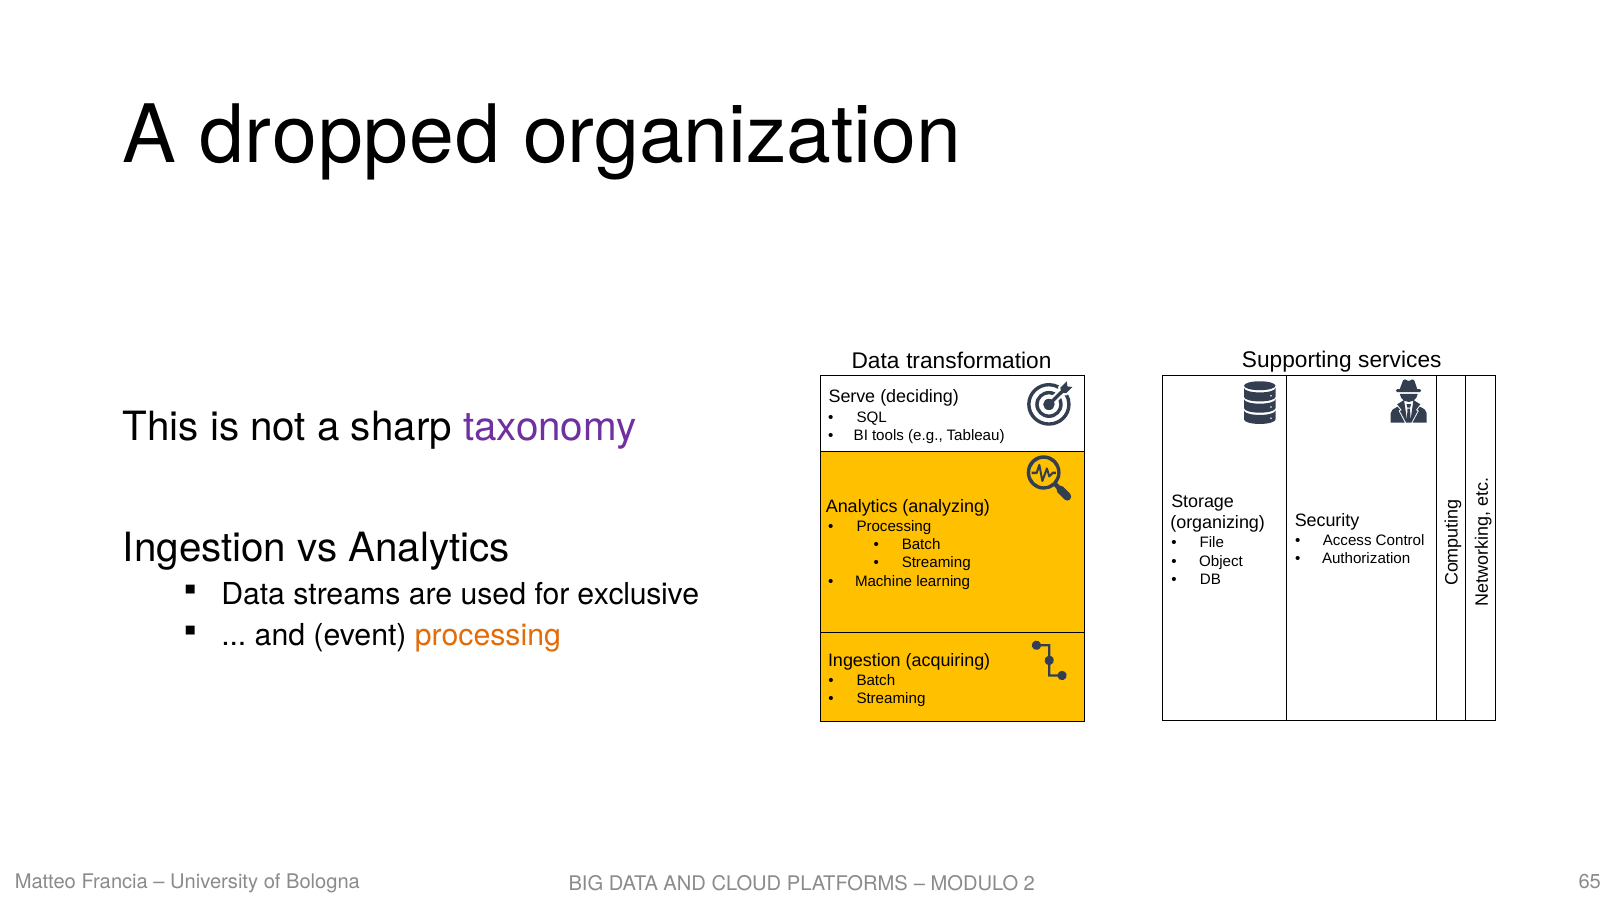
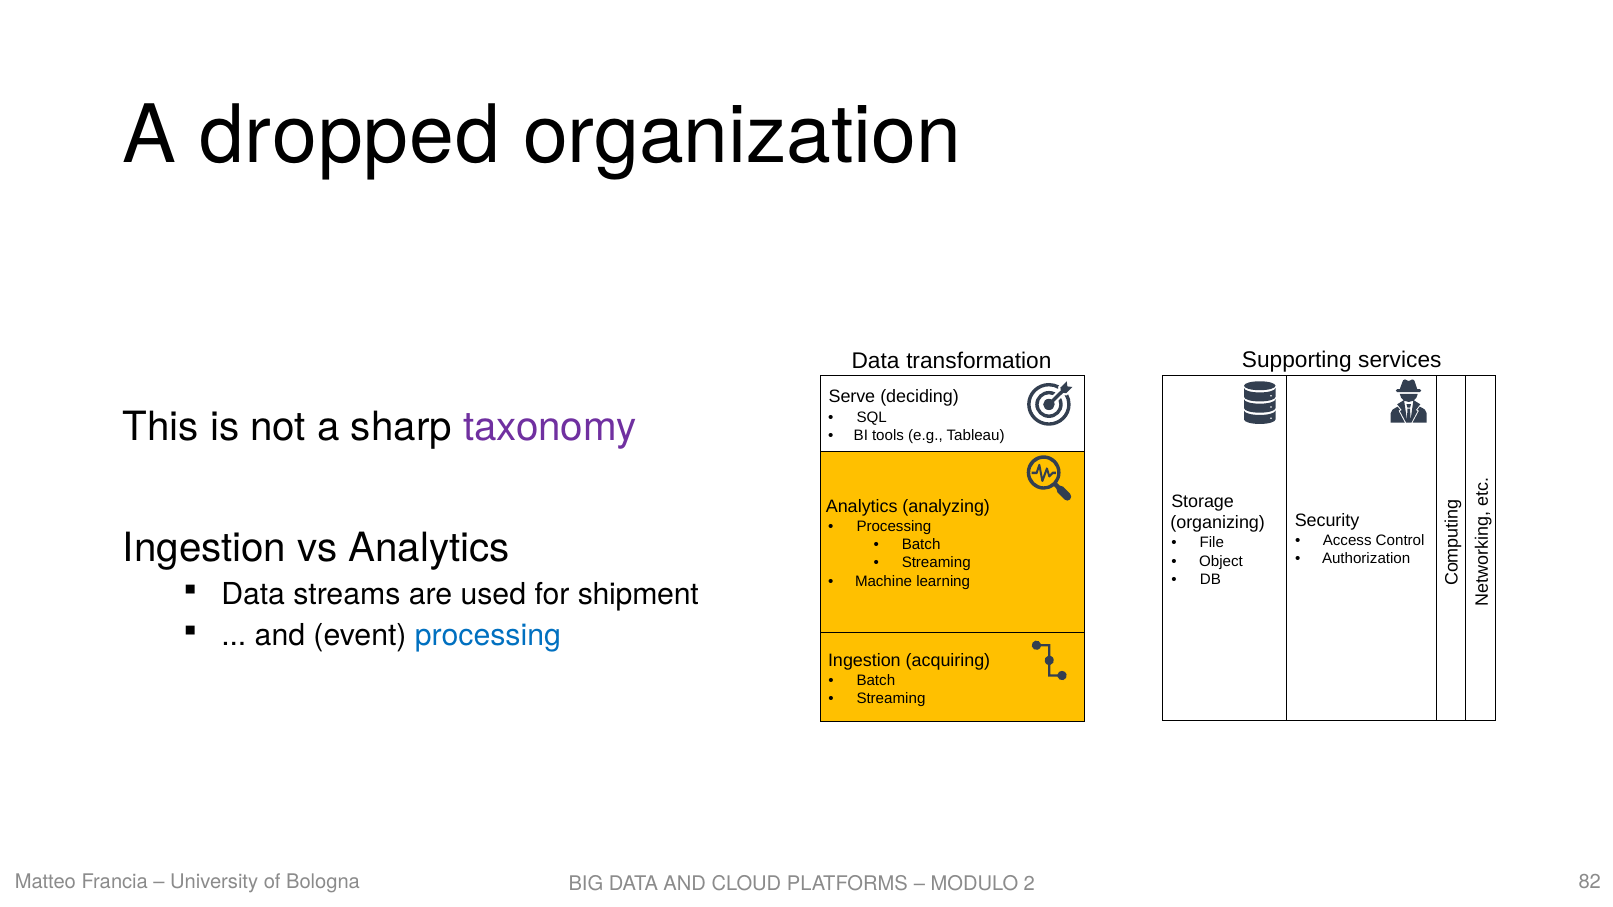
exclusive: exclusive -> shipment
processing at (488, 636) colour: orange -> blue
65: 65 -> 82
